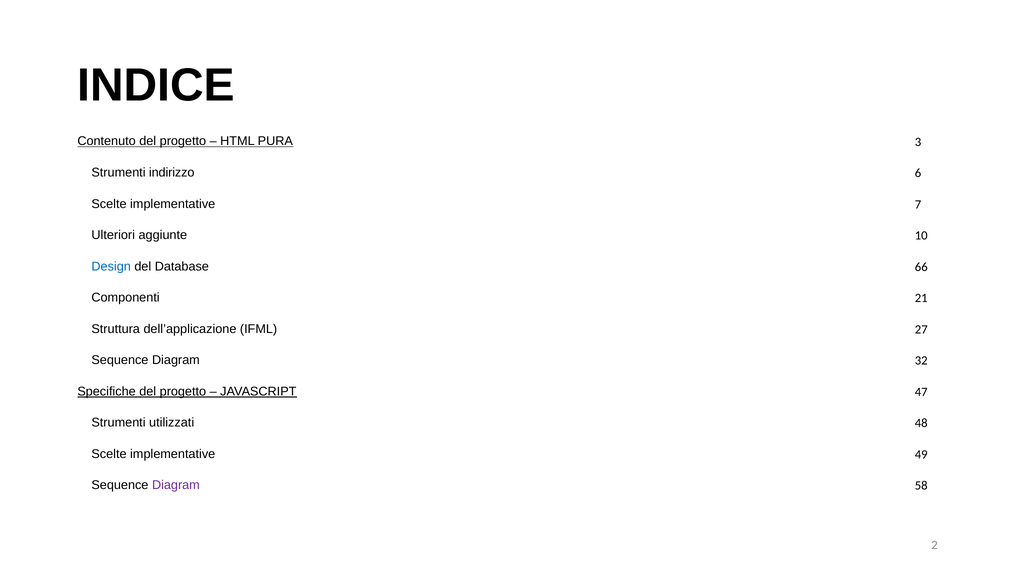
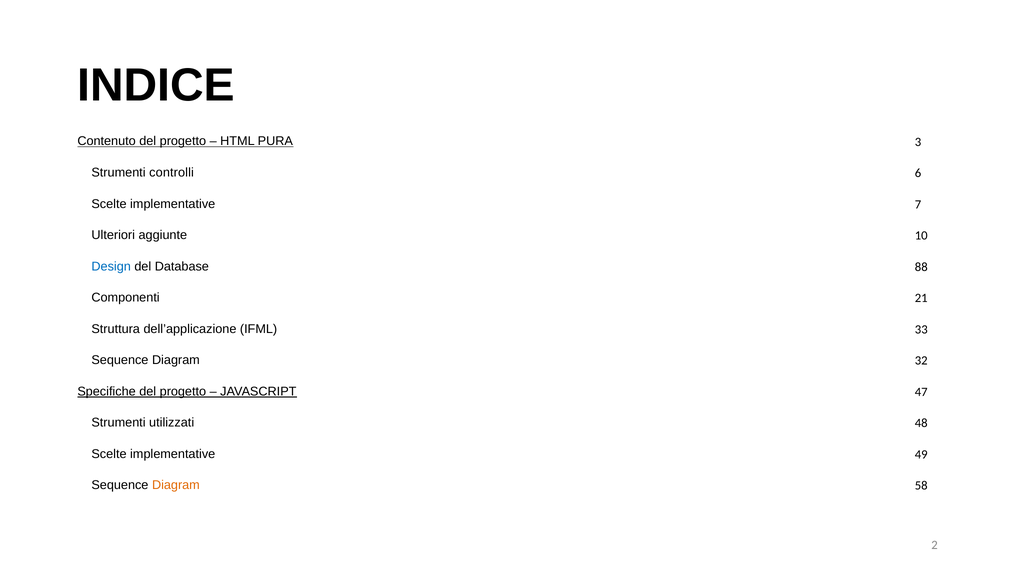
indirizzo: indirizzo -> controlli
66: 66 -> 88
27: 27 -> 33
Diagram at (176, 485) colour: purple -> orange
